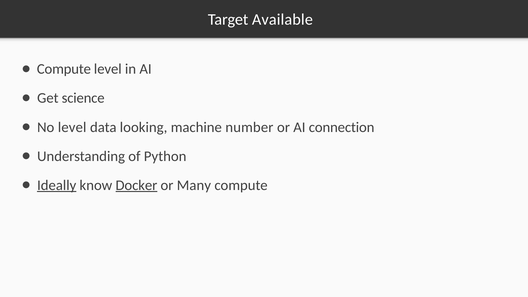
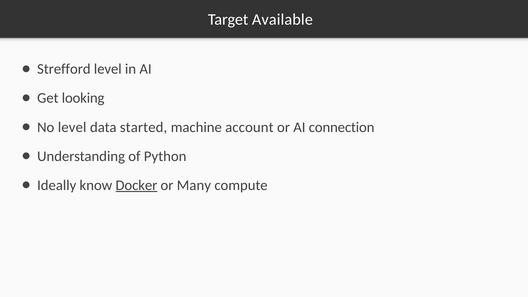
Compute at (64, 69): Compute -> Strefford
science: science -> looking
looking: looking -> started
number: number -> account
Ideally underline: present -> none
